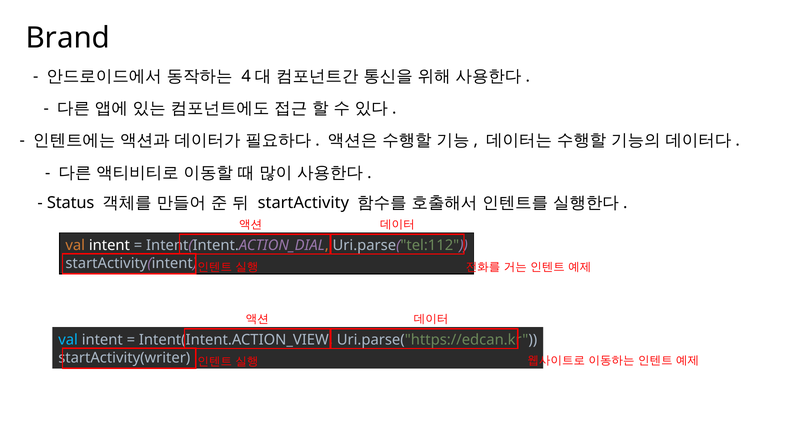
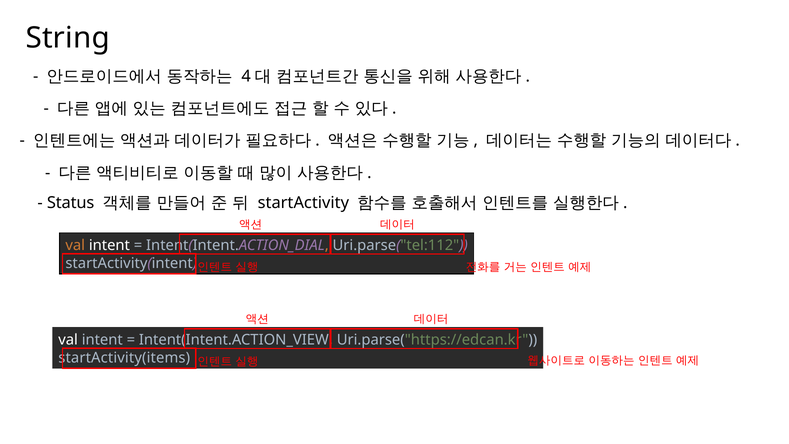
Brand: Brand -> String
val at (68, 340) colour: light blue -> white
startActivity(writer: startActivity(writer -> startActivity(items
